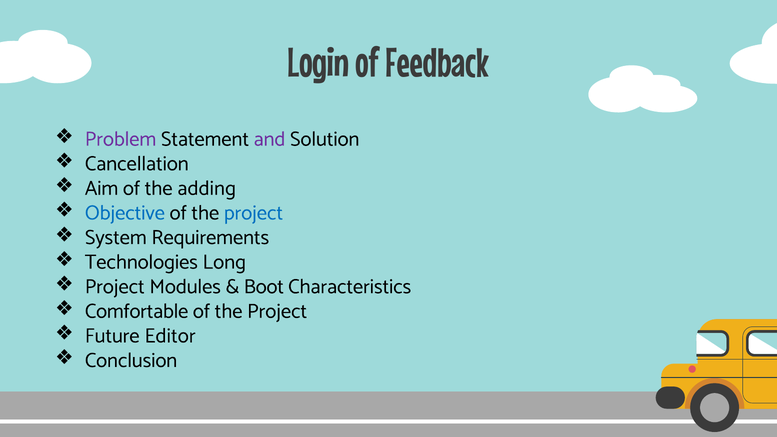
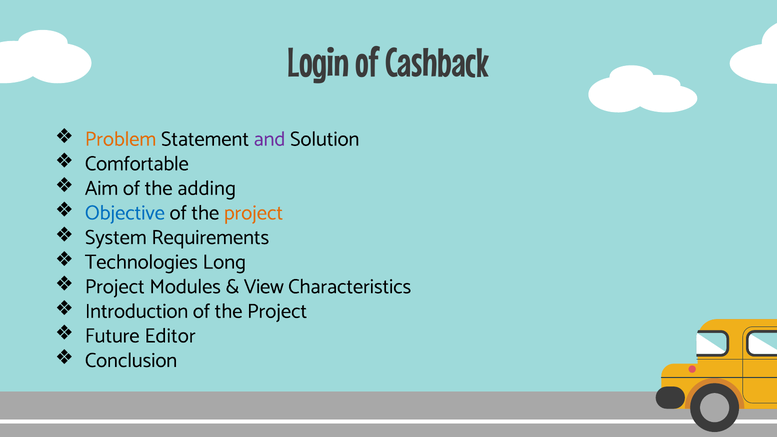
Feedback: Feedback -> Cashback
Problem colour: purple -> orange
Cancellation: Cancellation -> Comfortable
project at (253, 213) colour: blue -> orange
Boot: Boot -> View
Comfortable: Comfortable -> Introduction
